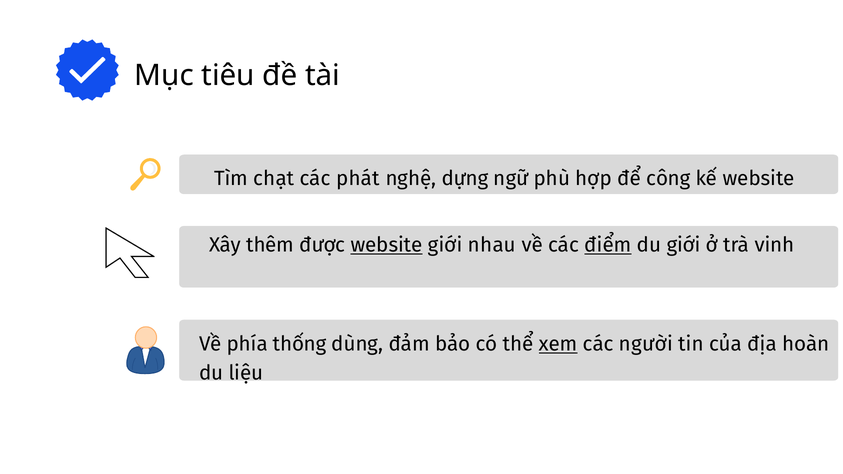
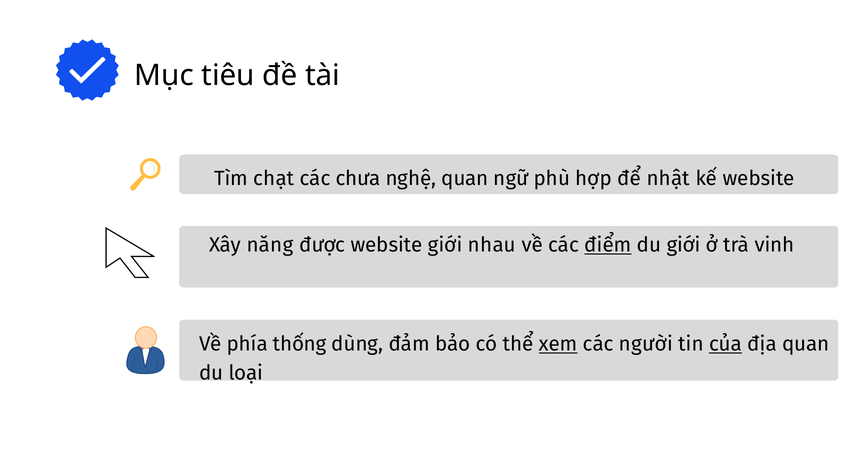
phát: phát -> chưa
nghệ dựng: dựng -> quan
công: công -> nhật
thêm: thêm -> năng
website at (387, 245) underline: present -> none
của underline: none -> present
địa hoàn: hoàn -> quan
liệu: liệu -> loại
